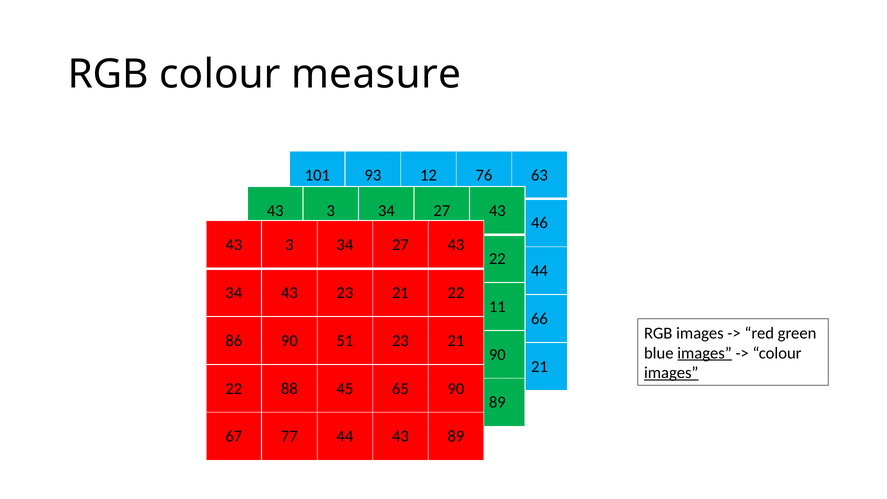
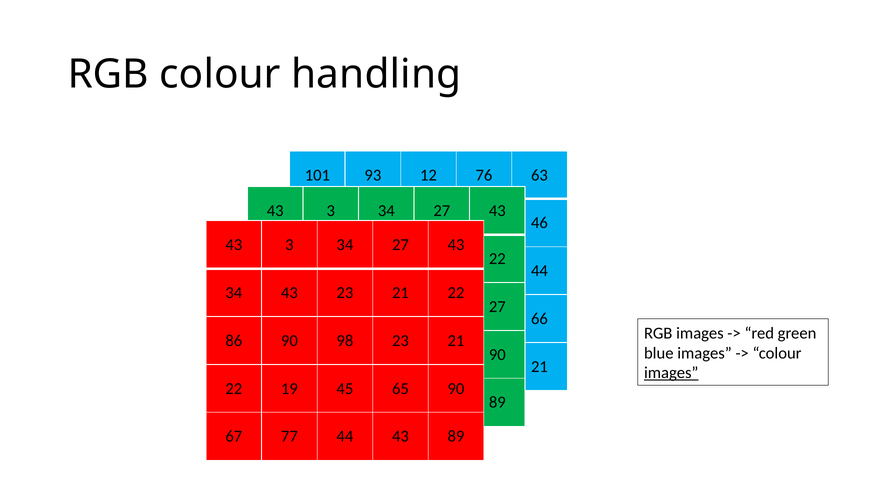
measure: measure -> handling
11 at (497, 307): 11 -> 27
51: 51 -> 98
images at (705, 353) underline: present -> none
88: 88 -> 19
